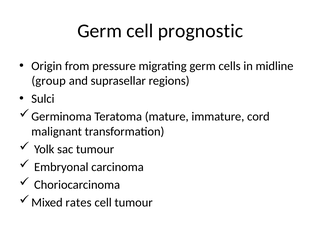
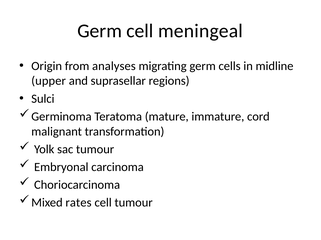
prognostic: prognostic -> meningeal
pressure: pressure -> analyses
group: group -> upper
